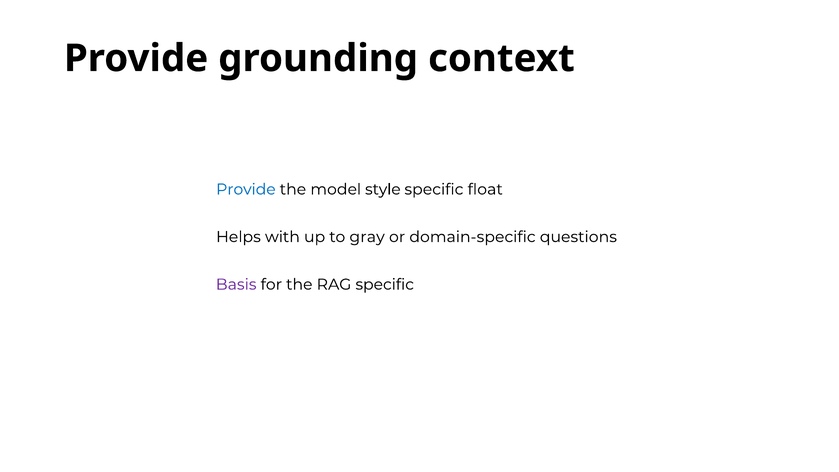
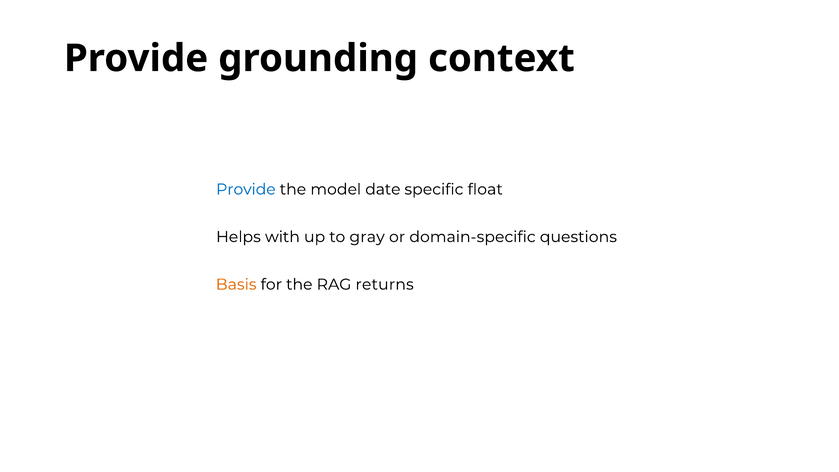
style: style -> date
Basis colour: purple -> orange
RAG specific: specific -> returns
